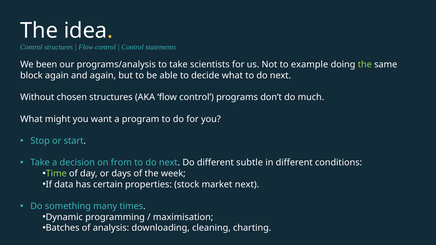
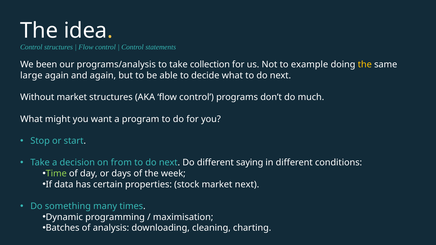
scientists: scientists -> collection
the at (365, 65) colour: light green -> yellow
block: block -> large
Without chosen: chosen -> market
subtle: subtle -> saying
